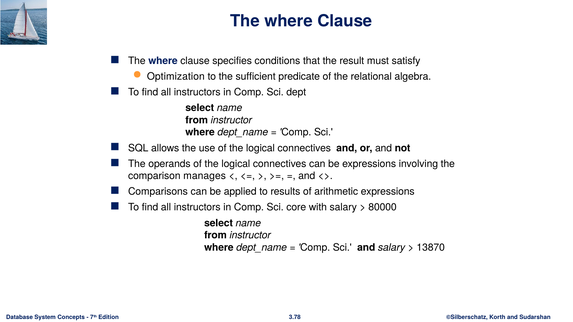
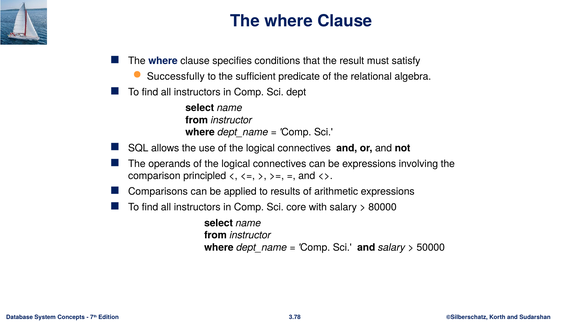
Optimization: Optimization -> Successfully
manages: manages -> principled
13870: 13870 -> 50000
